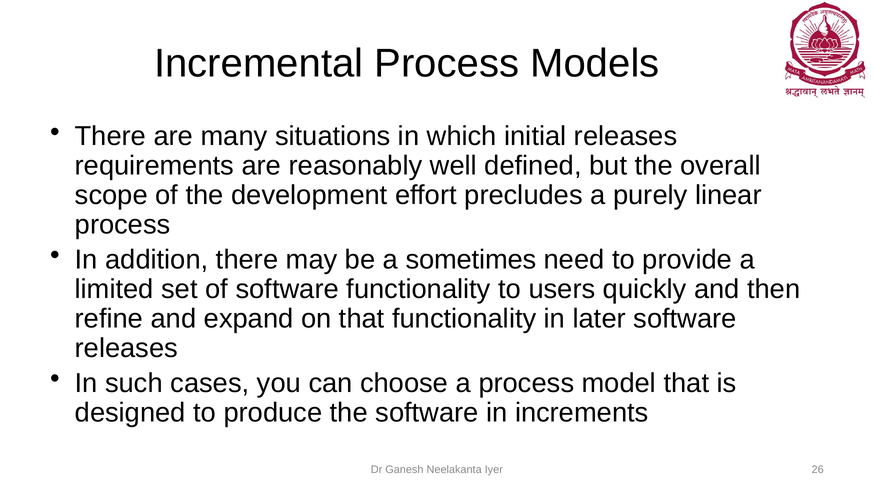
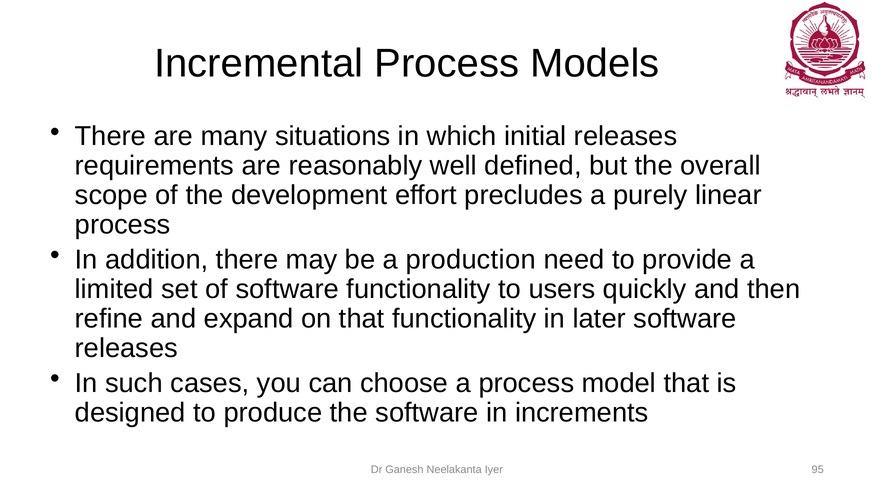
sometimes: sometimes -> production
26: 26 -> 95
